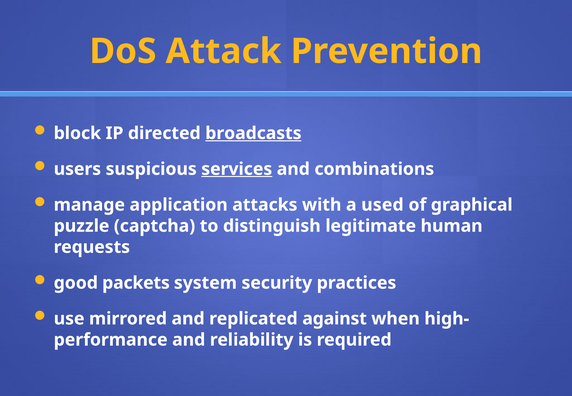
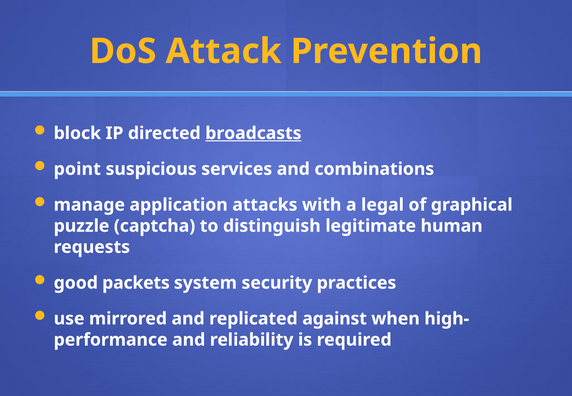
users: users -> point
services underline: present -> none
used: used -> legal
